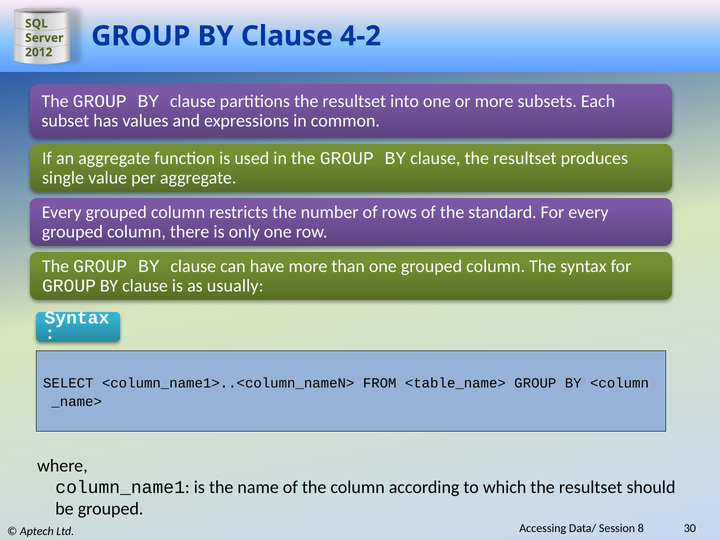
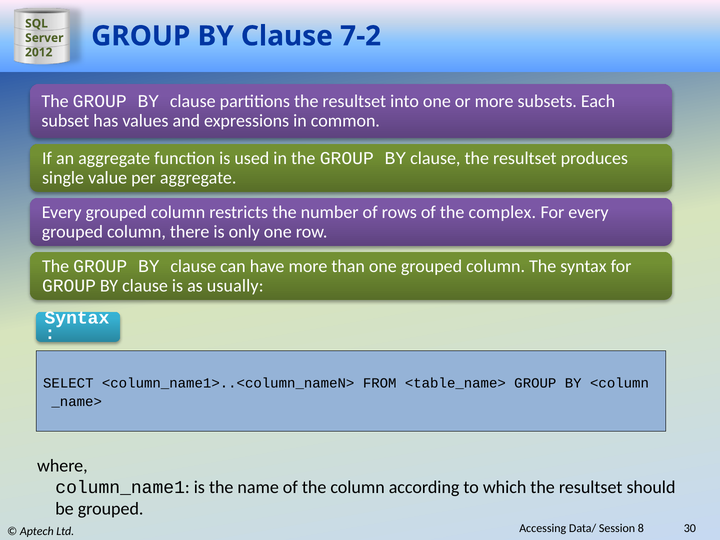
4-2: 4-2 -> 7-2
standard: standard -> complex
